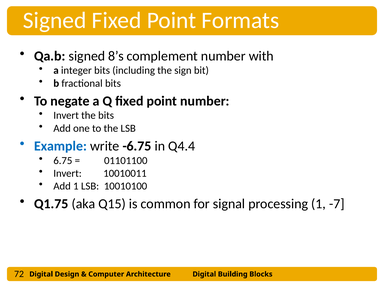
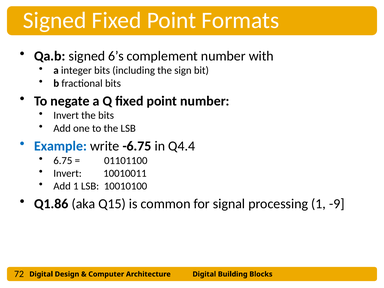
8’s: 8’s -> 6’s
Q1.75: Q1.75 -> Q1.86
-7: -7 -> -9
